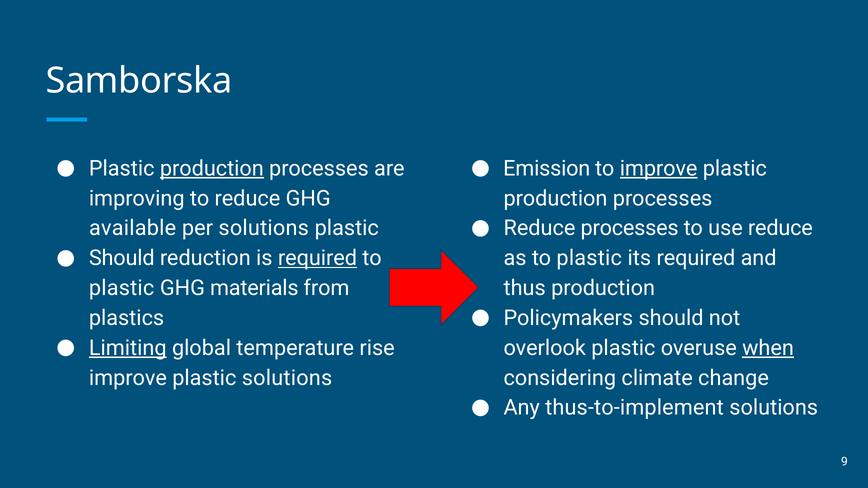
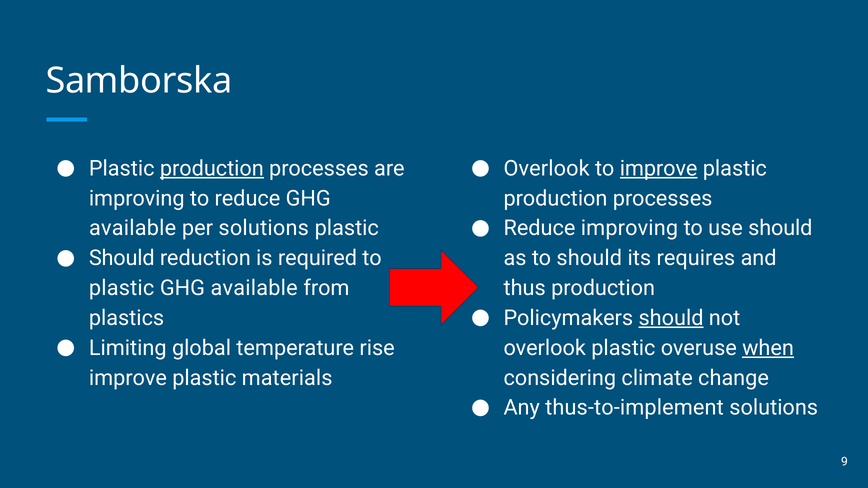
Emission at (547, 169): Emission -> Overlook
Reduce processes: processes -> improving
use reduce: reduce -> should
required at (317, 258) underline: present -> none
as to plastic: plastic -> should
its required: required -> requires
materials at (254, 288): materials -> available
should at (671, 318) underline: none -> present
Limiting underline: present -> none
plastic solutions: solutions -> materials
